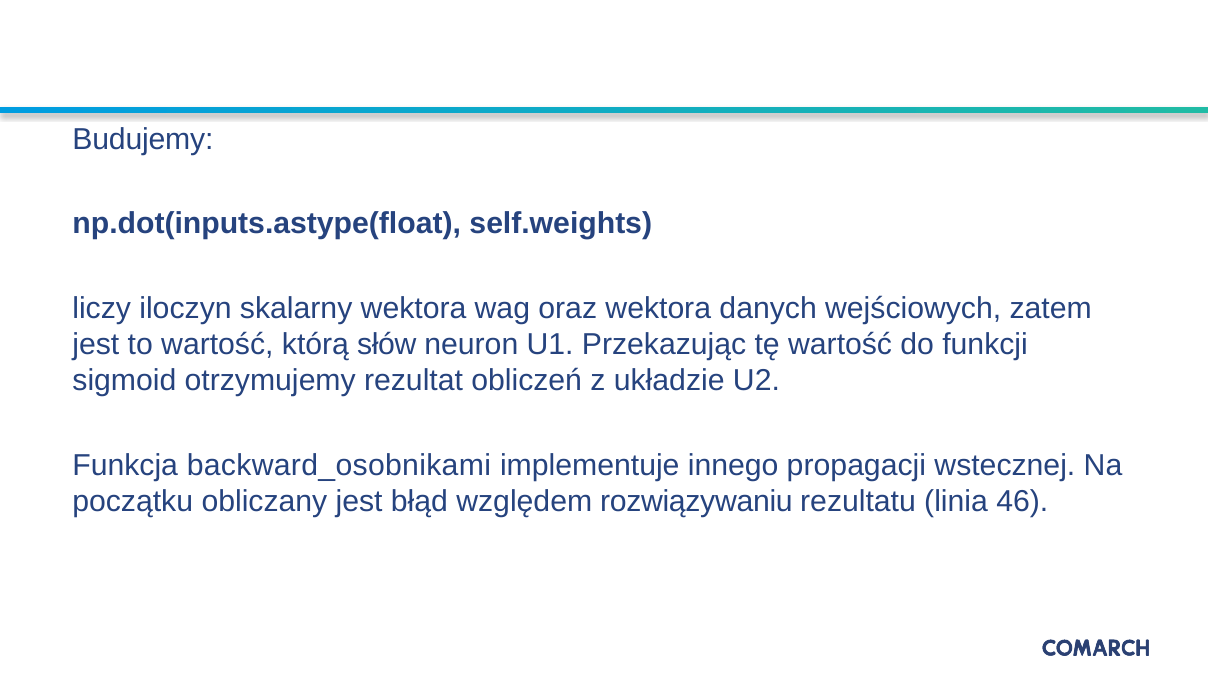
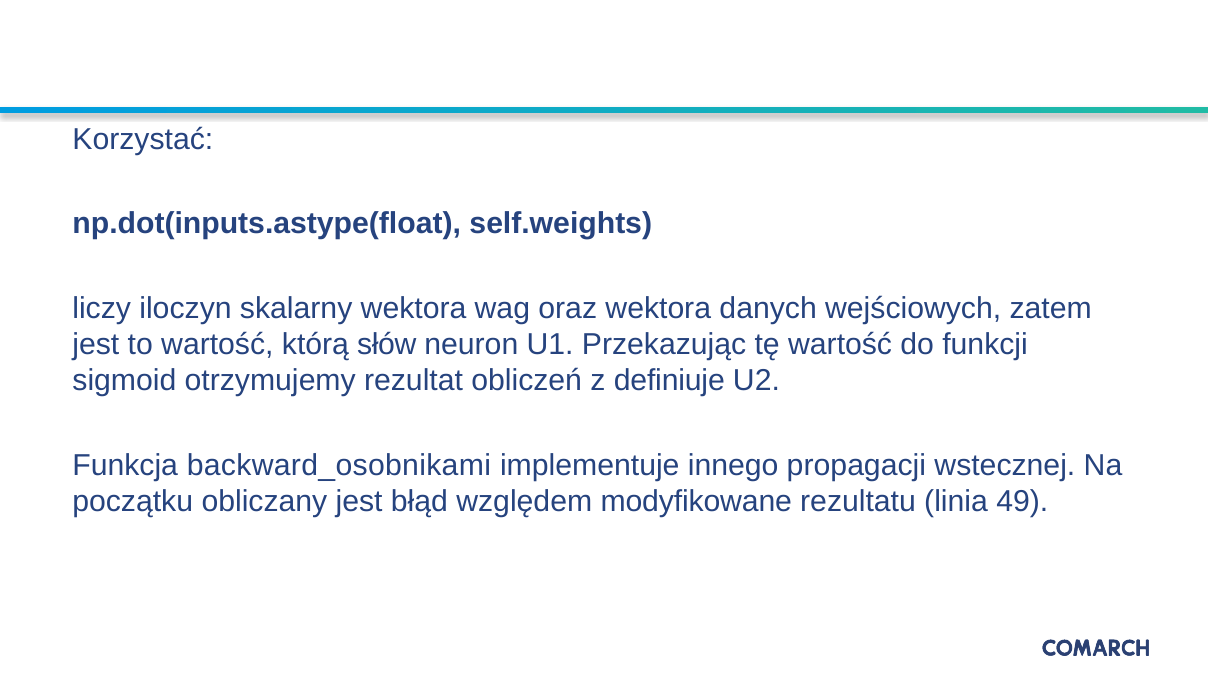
Budujemy: Budujemy -> Korzystać
układzie: układzie -> definiuje
rozwiązywaniu: rozwiązywaniu -> modyfikowane
46: 46 -> 49
